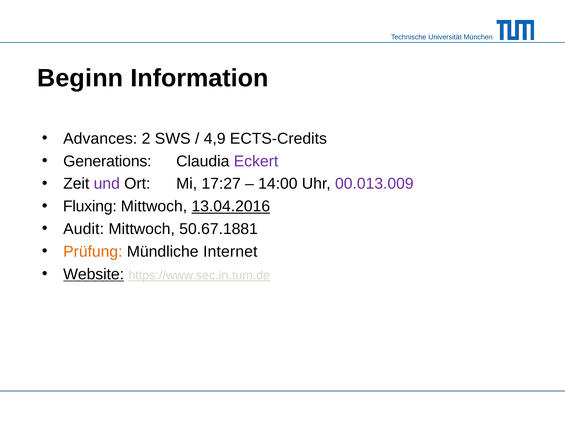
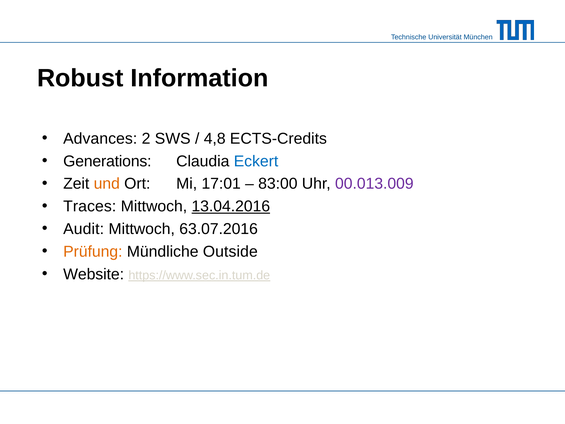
Beginn: Beginn -> Robust
4,9: 4,9 -> 4,8
Eckert colour: purple -> blue
und colour: purple -> orange
17:27: 17:27 -> 17:01
14:00: 14:00 -> 83:00
Fluxing: Fluxing -> Traces
50.67.1881: 50.67.1881 -> 63.07.2016
Internet: Internet -> Outside
Website underline: present -> none
